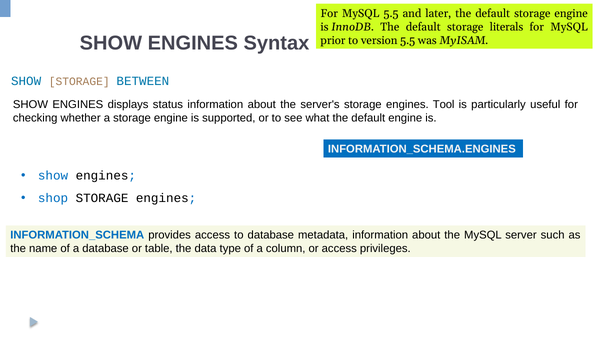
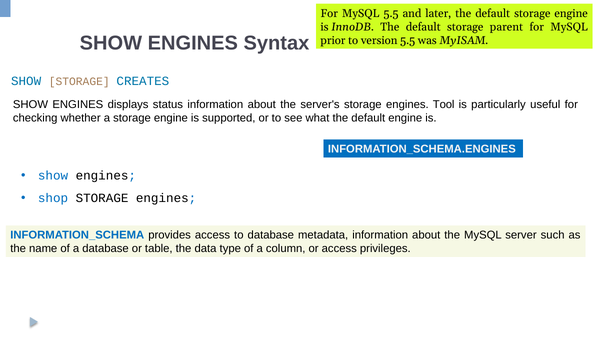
literals: literals -> parent
BETWEEN: BETWEEN -> CREATES
